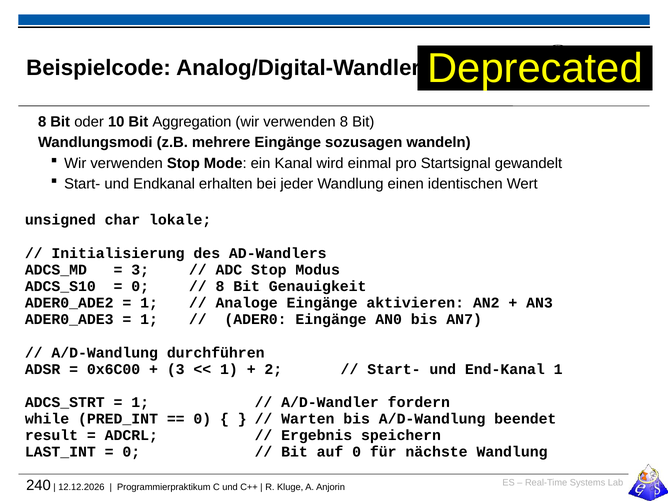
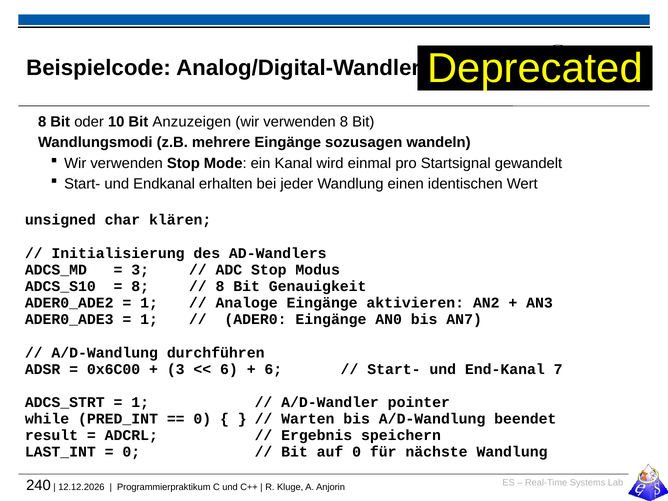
Aggregation: Aggregation -> Anzuzeigen
lokale: lokale -> klären
0 at (140, 286): 0 -> 8
1 at (229, 369): 1 -> 6
2 at (273, 369): 2 -> 6
End-Kanal 1: 1 -> 7
fordern: fordern -> pointer
